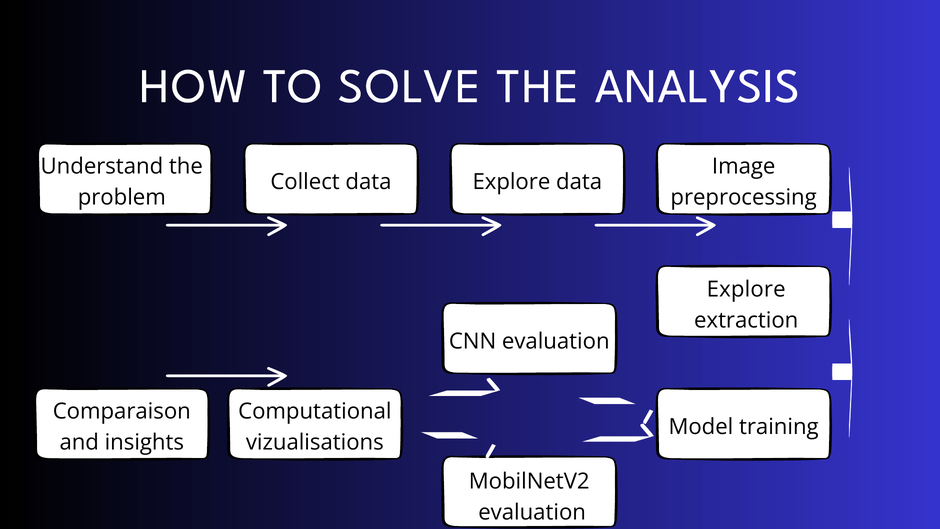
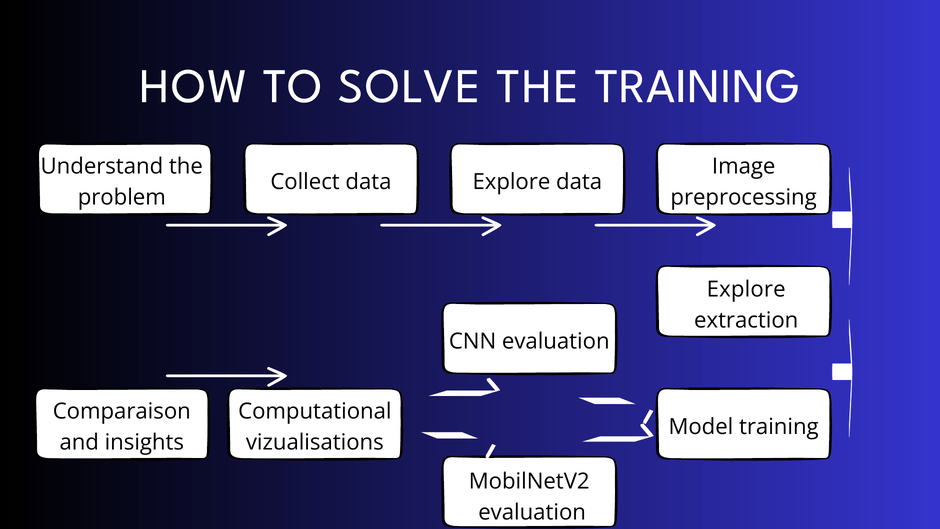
THE ANALYSIS: ANALYSIS -> TRAINING
